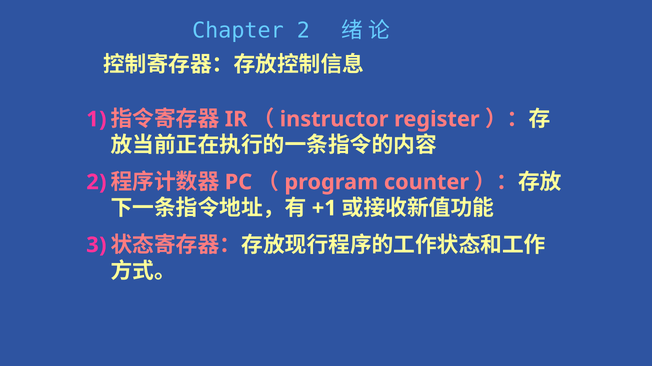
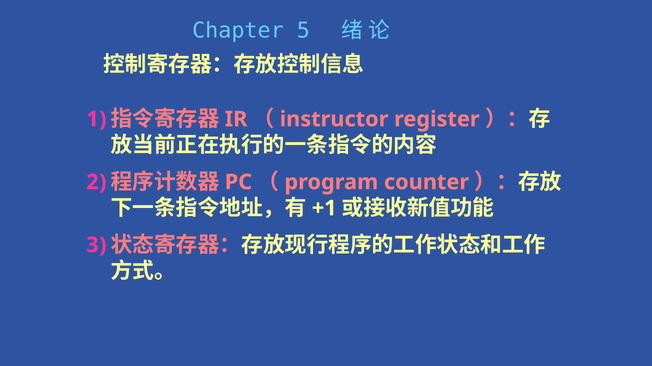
Chapter 2: 2 -> 5
